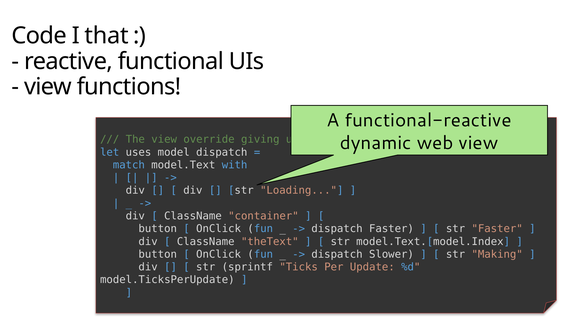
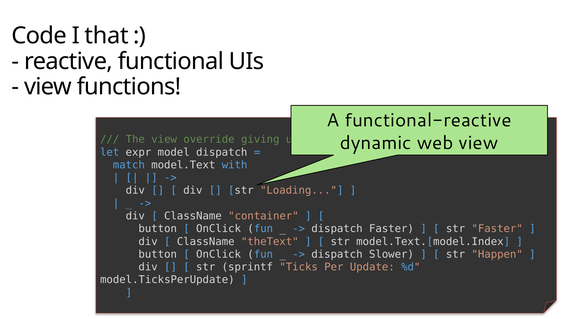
uses: uses -> expr
Making: Making -> Happen
